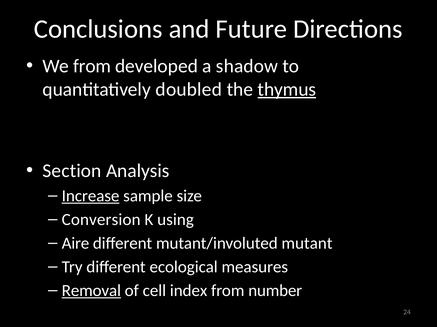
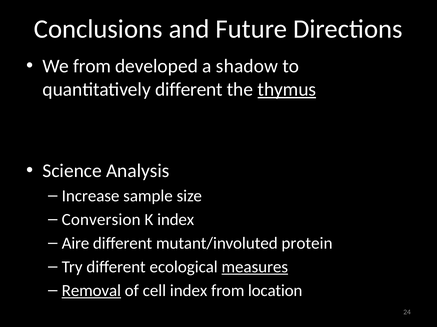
quantitatively doubled: doubled -> different
Section: Section -> Science
Increase underline: present -> none
K using: using -> index
mutant: mutant -> protein
measures underline: none -> present
number: number -> location
